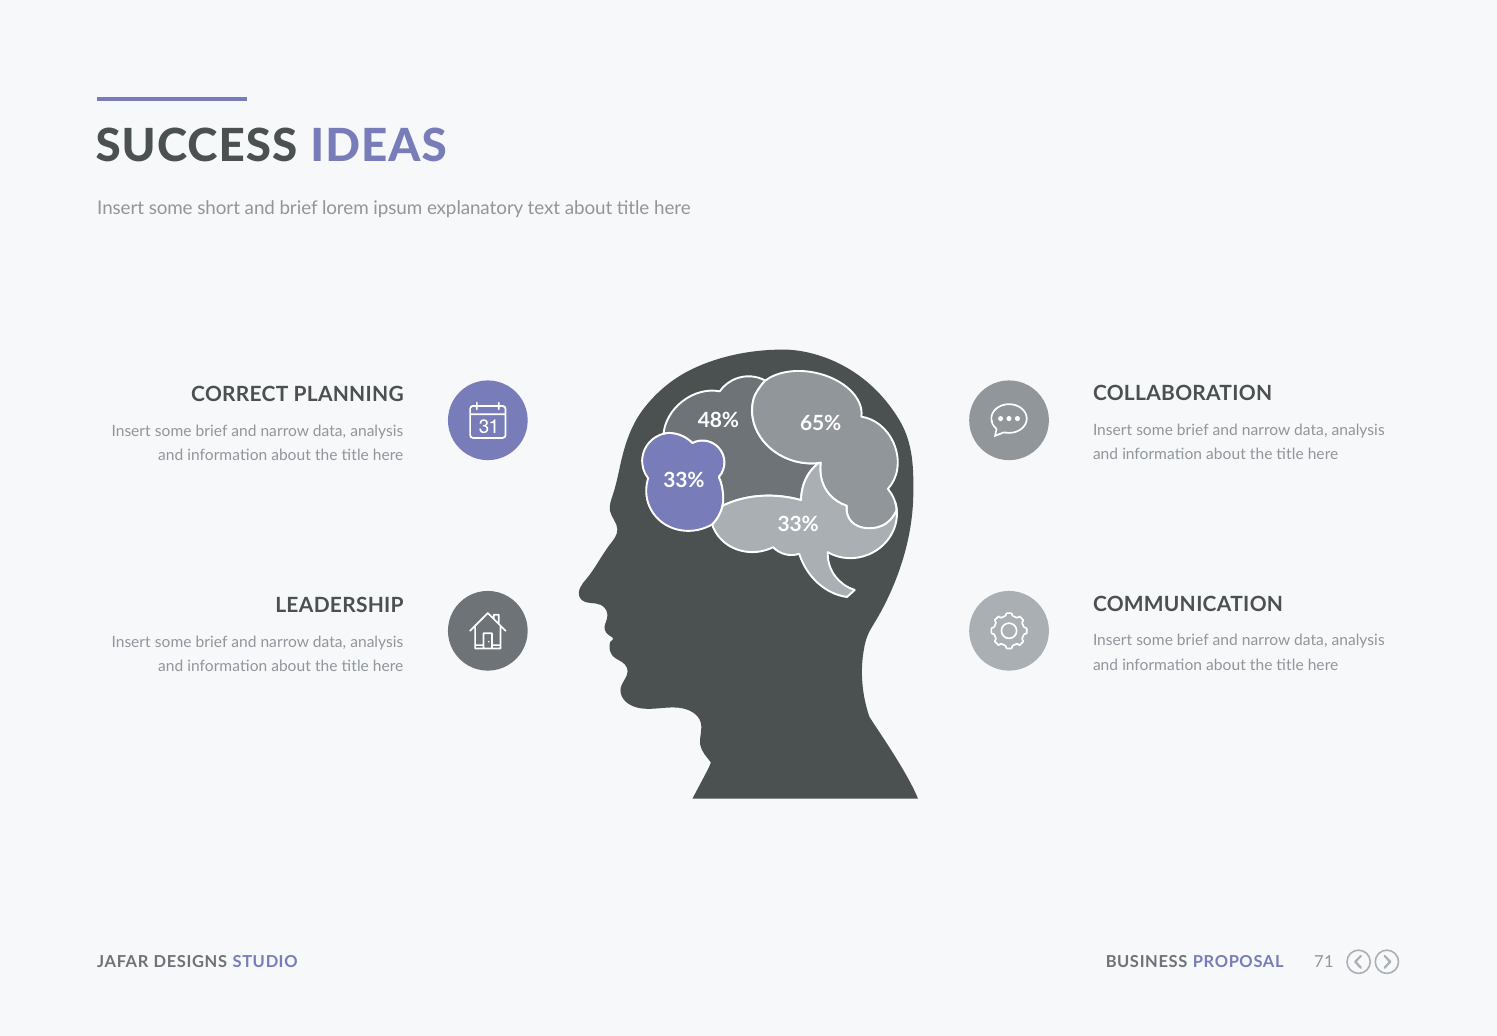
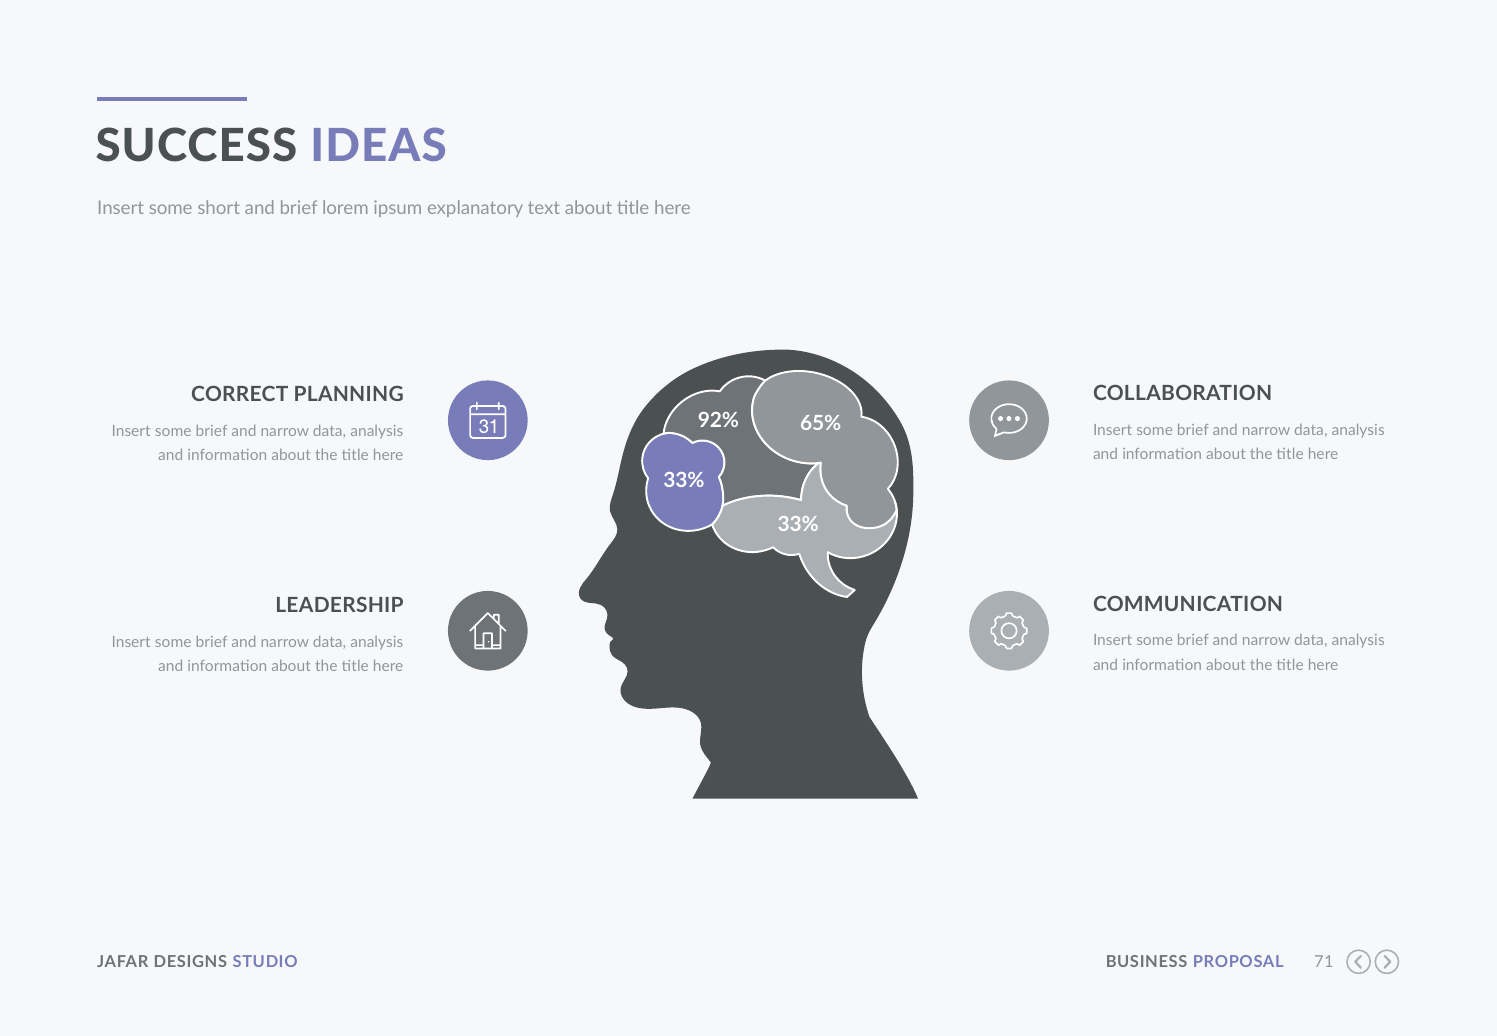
48%: 48% -> 92%
